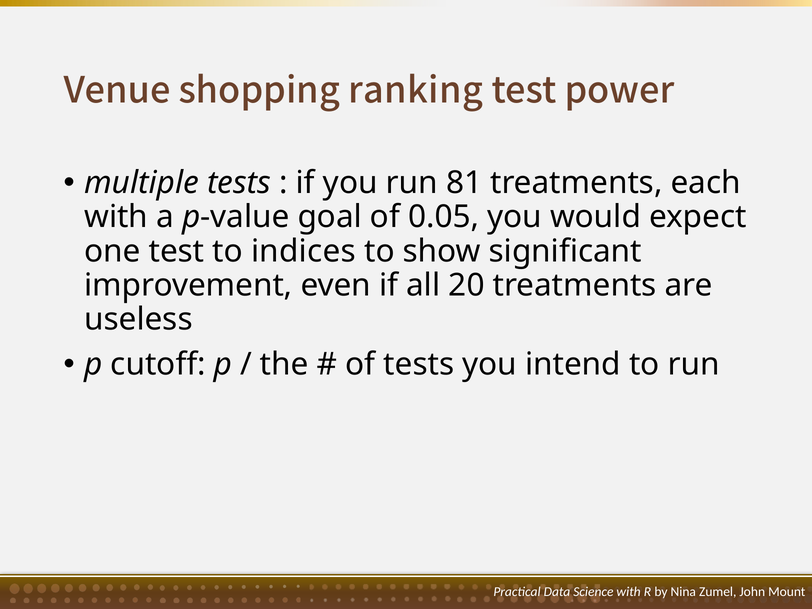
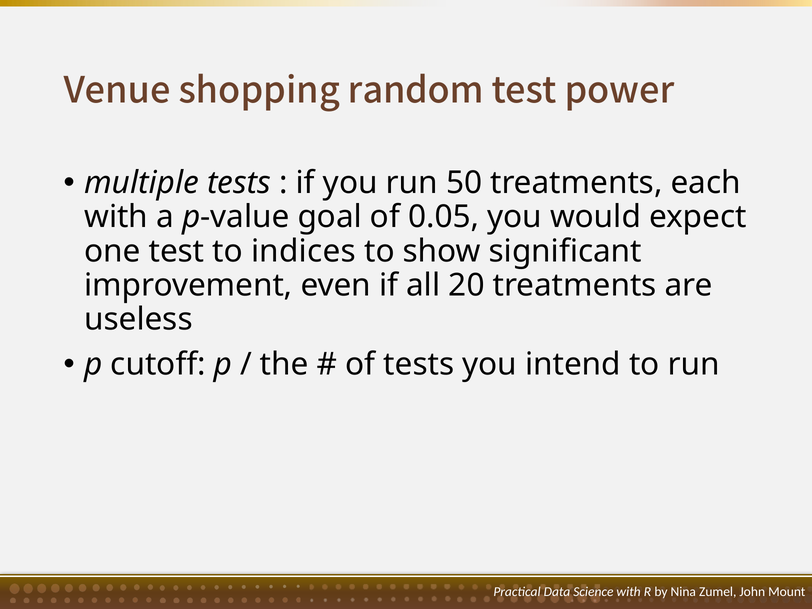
ranking: ranking -> random
81: 81 -> 50
